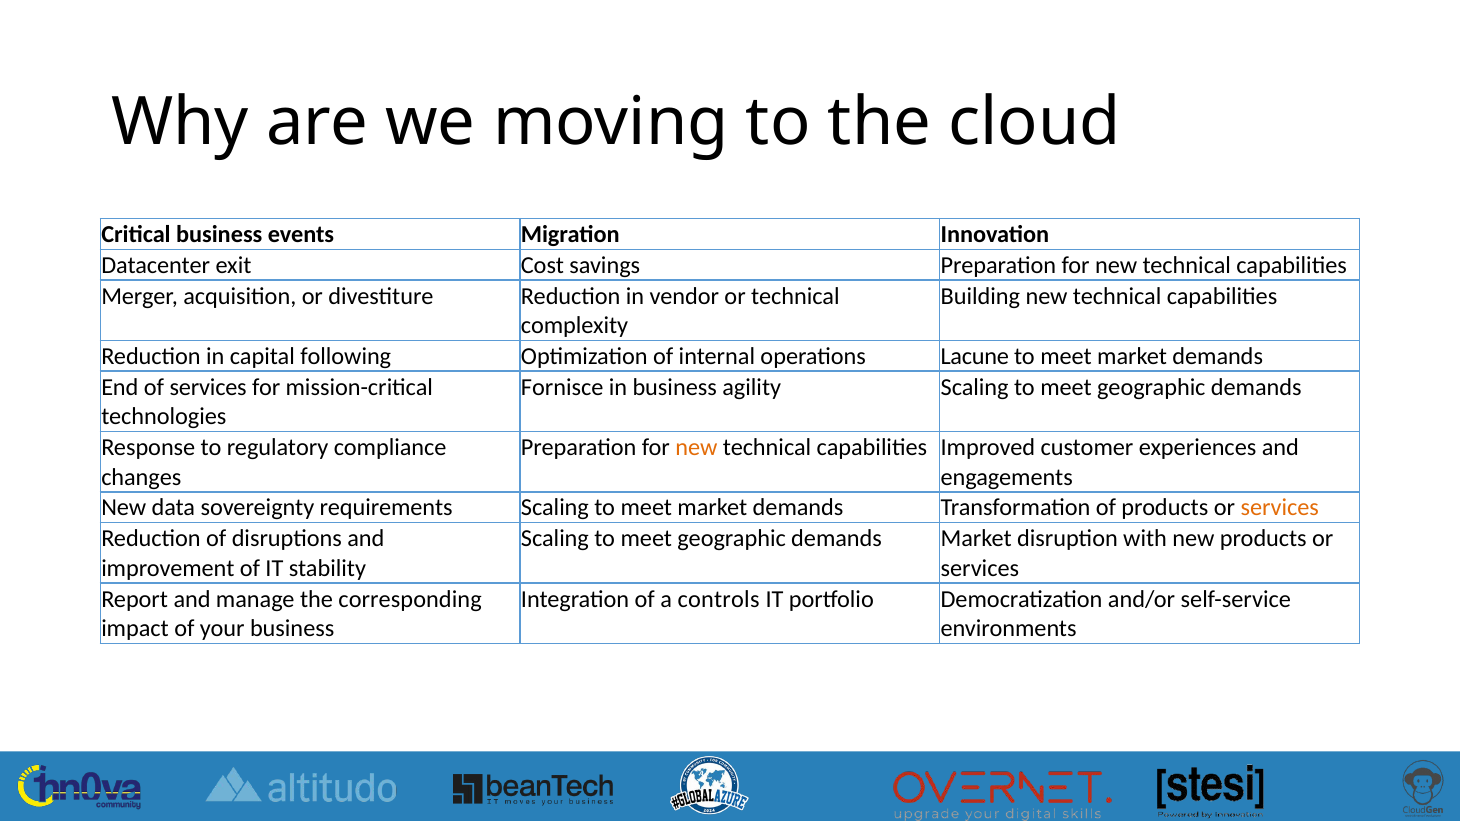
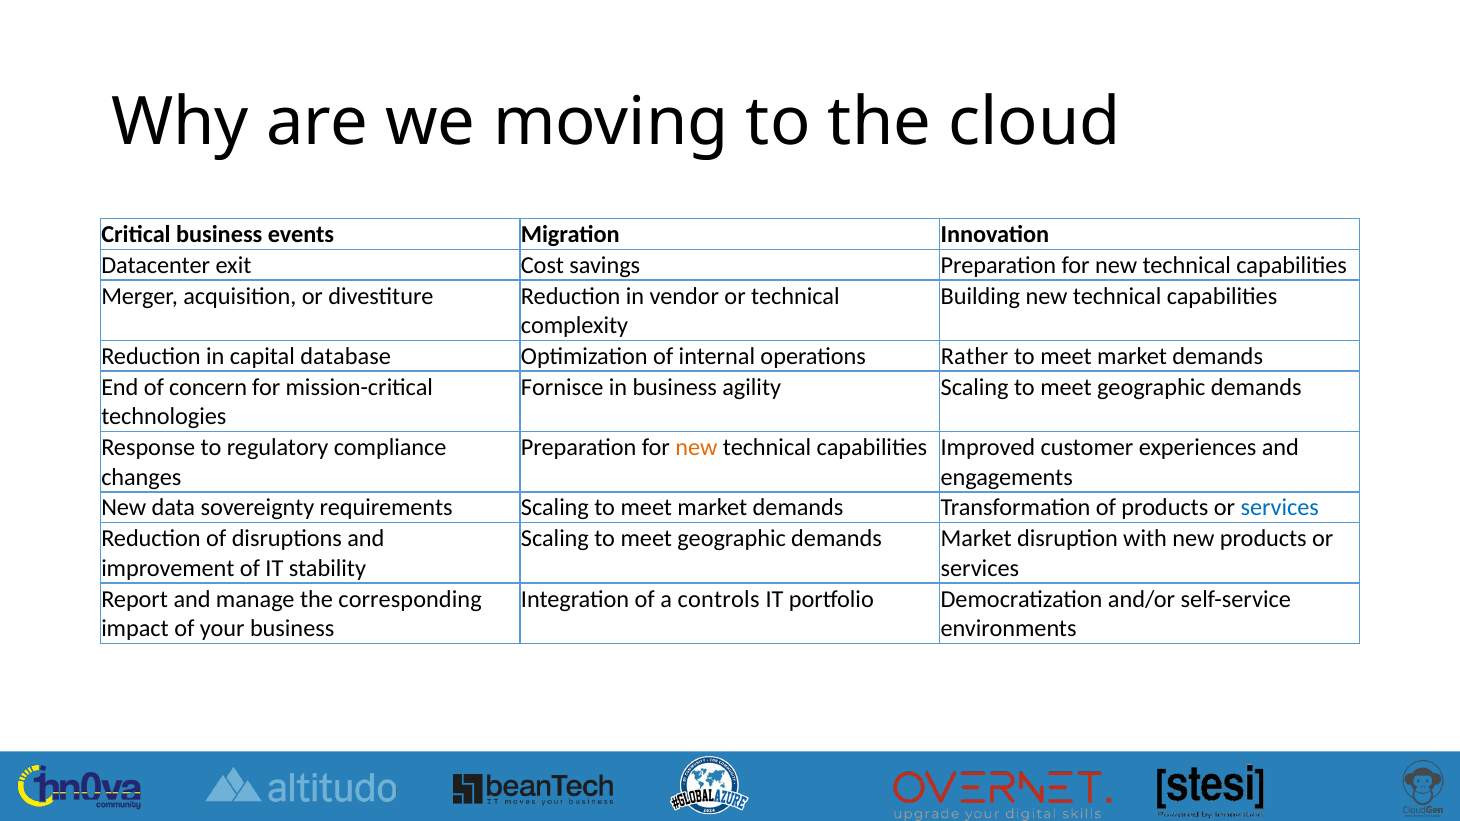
following: following -> database
Lacune: Lacune -> Rather
of services: services -> concern
services at (1280, 508) colour: orange -> blue
